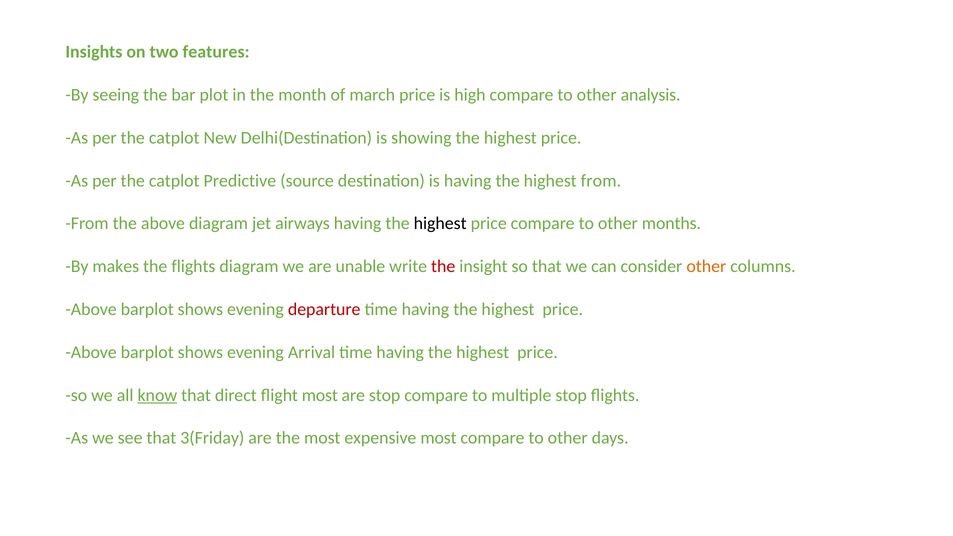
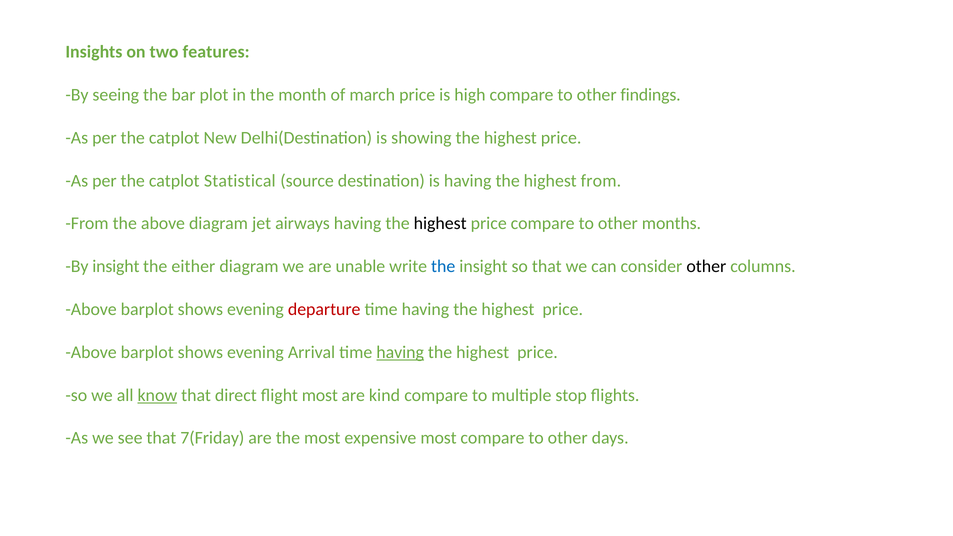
analysis: analysis -> findings
Predictive: Predictive -> Statistical
By makes: makes -> insight
the flights: flights -> either
the at (443, 266) colour: red -> blue
other at (706, 266) colour: orange -> black
having at (400, 352) underline: none -> present
are stop: stop -> kind
3(Friday: 3(Friday -> 7(Friday
